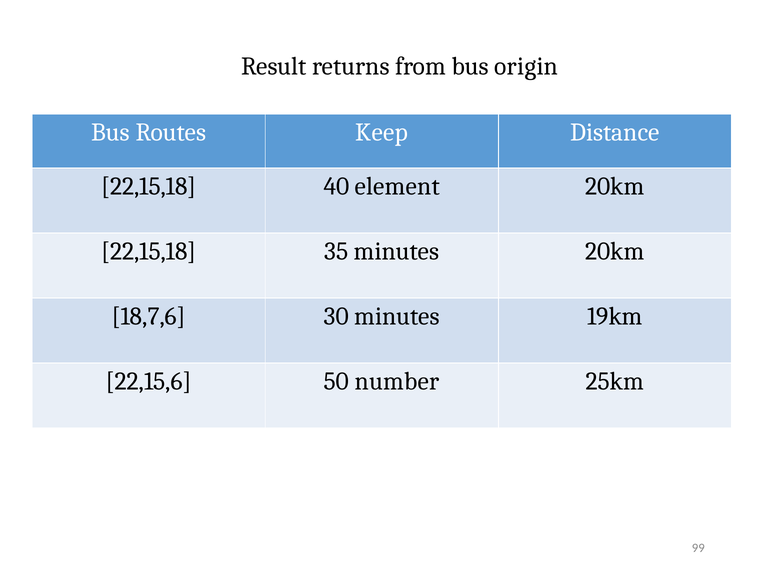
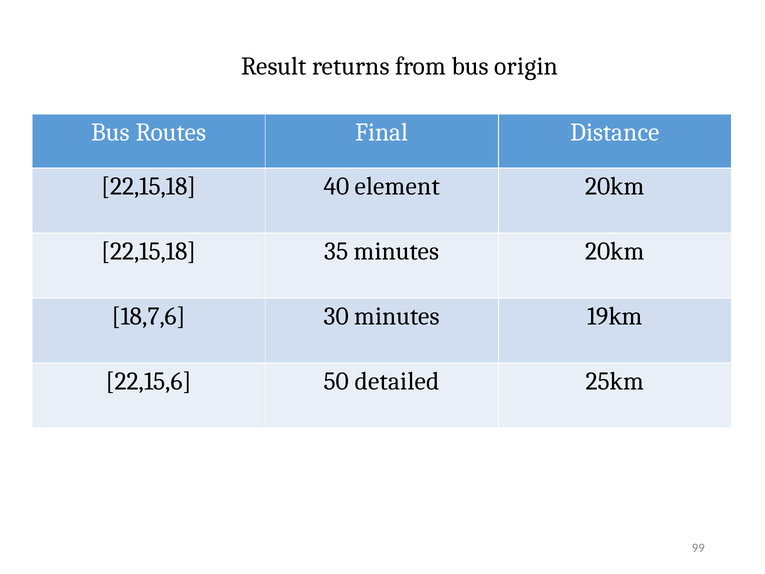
Keep: Keep -> Final
number: number -> detailed
